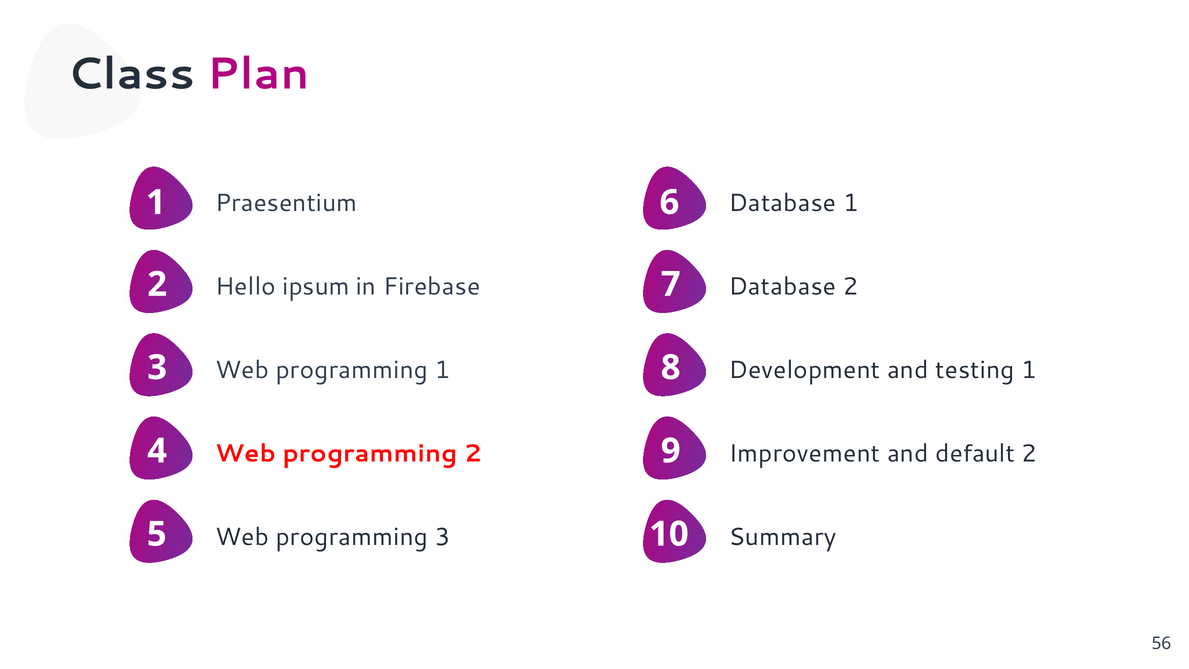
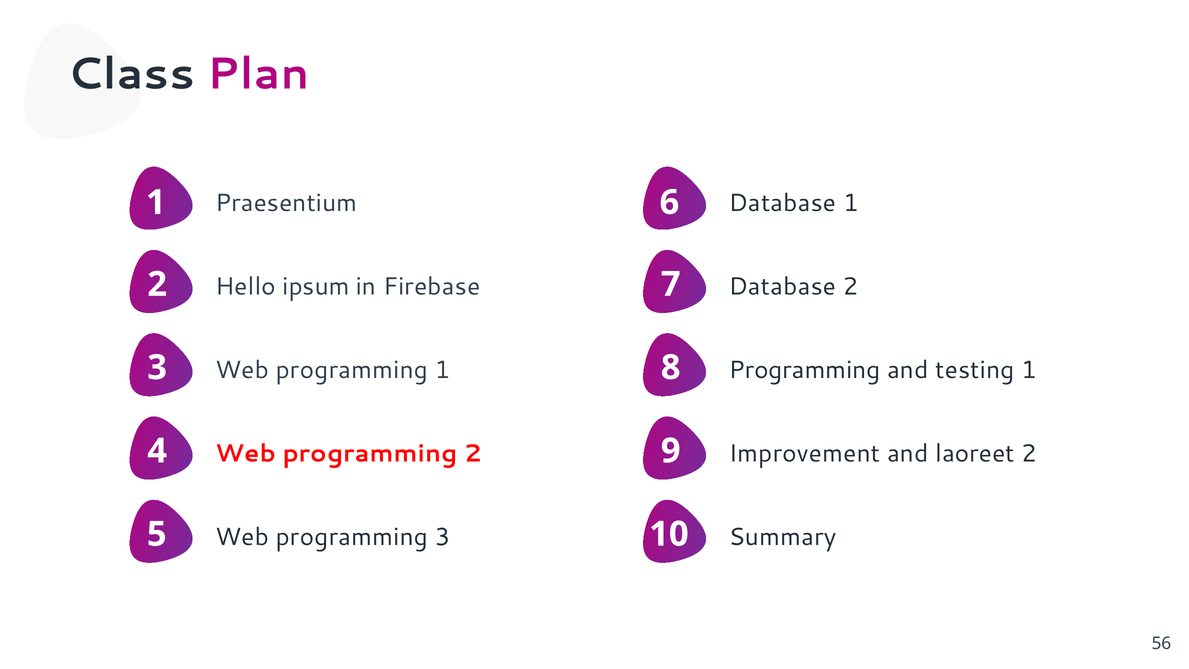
Development at (804, 370): Development -> Programming
default: default -> laoreet
